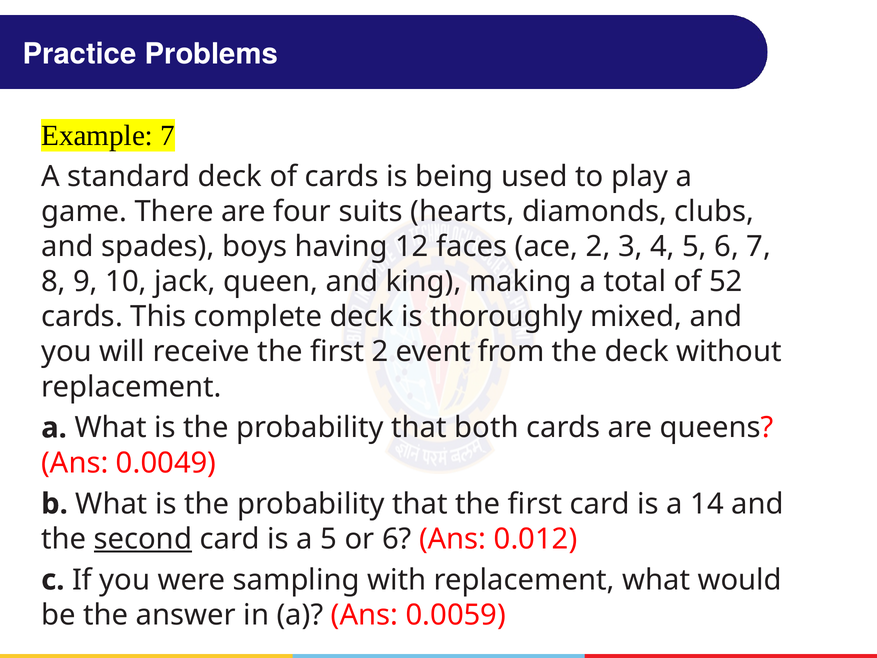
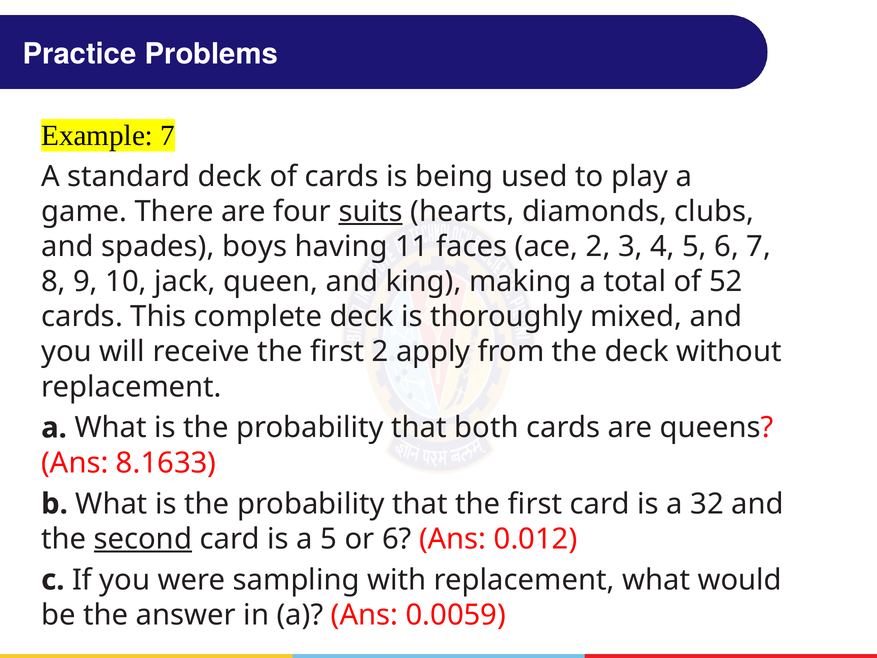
suits underline: none -> present
12: 12 -> 11
event: event -> apply
0.0049: 0.0049 -> 8.1633
14: 14 -> 32
